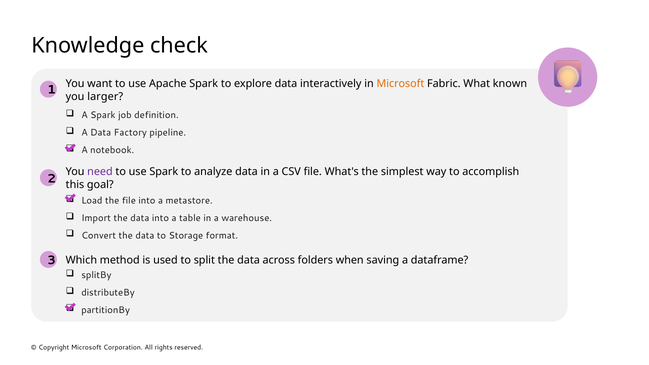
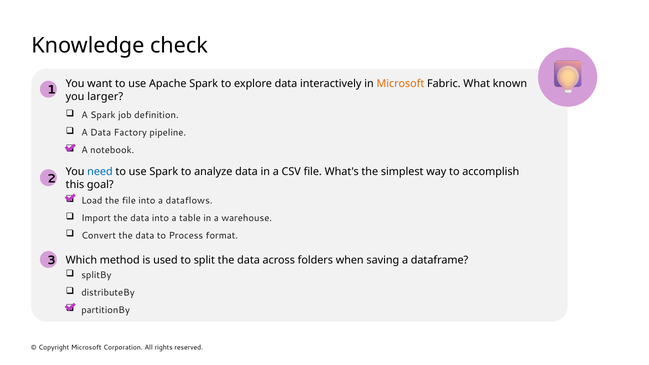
need colour: purple -> blue
metastore: metastore -> dataflows
Storage: Storage -> Process
